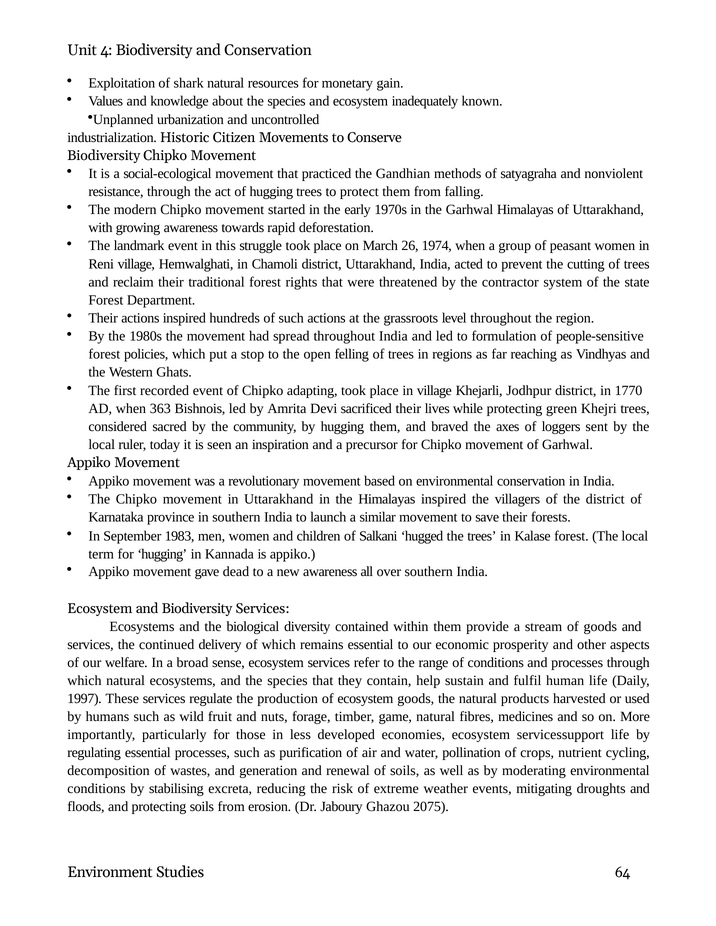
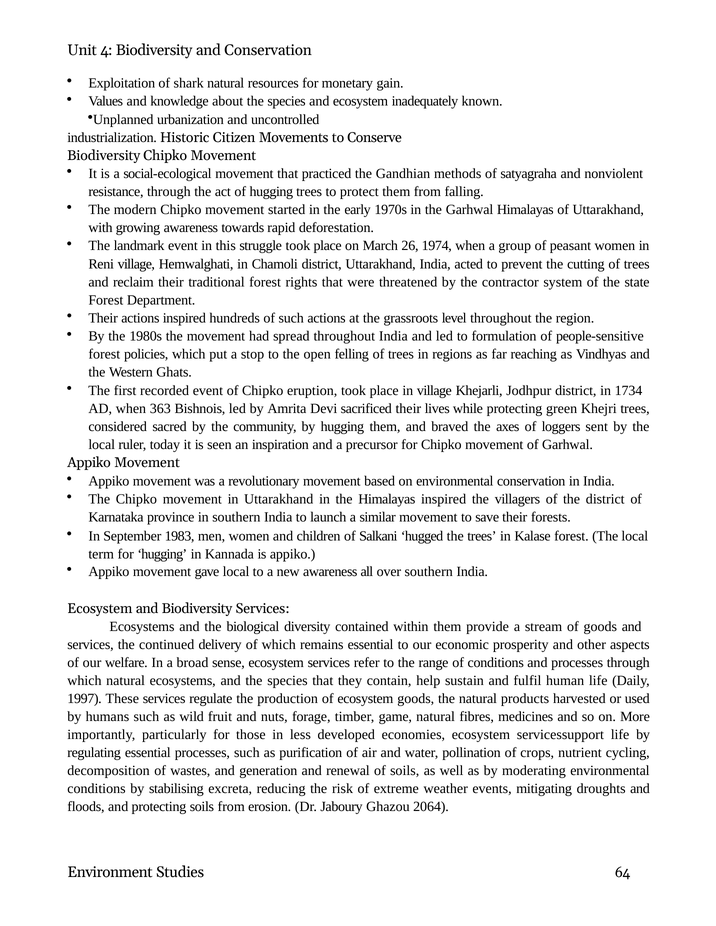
adapting: adapting -> eruption
1770: 1770 -> 1734
gave dead: dead -> local
2075: 2075 -> 2064
